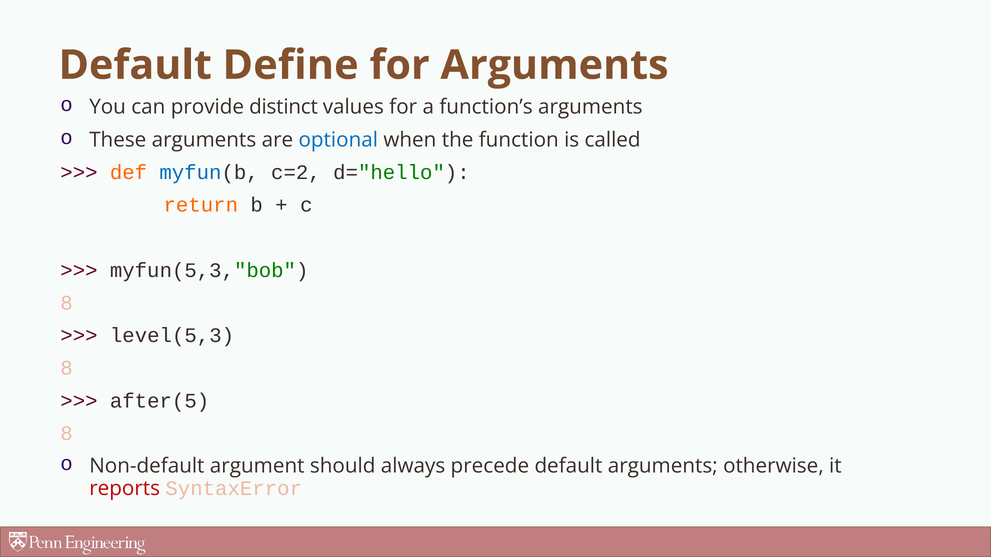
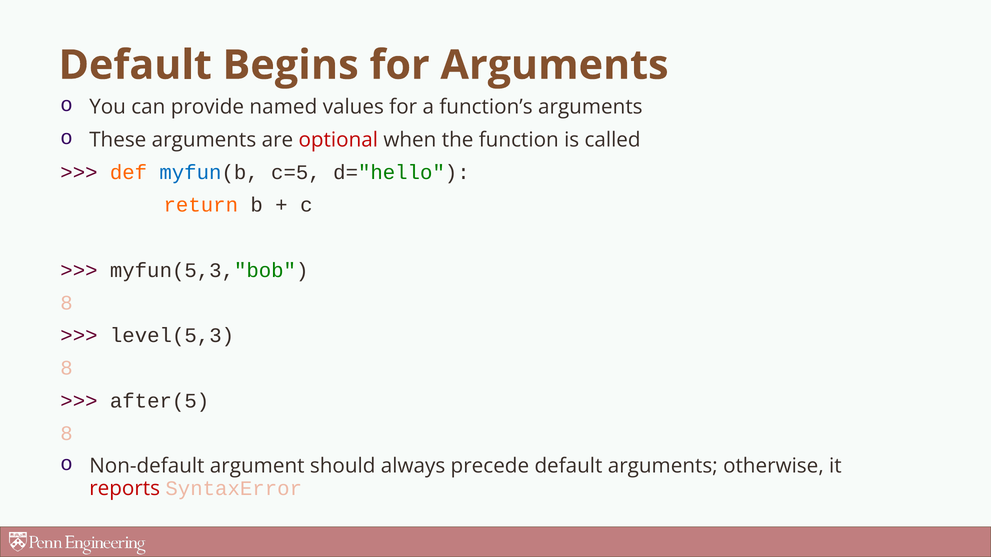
Define: Define -> Begins
distinct: distinct -> named
optional colour: blue -> red
c=2: c=2 -> c=5
